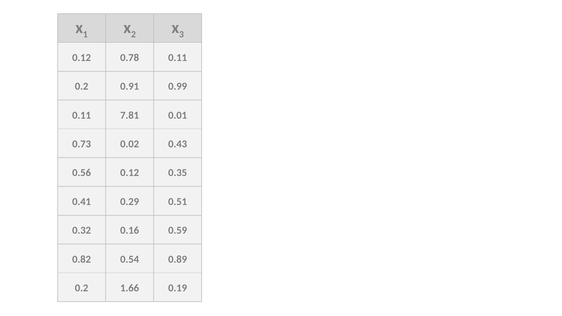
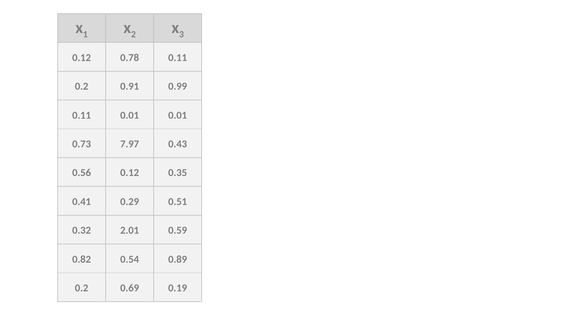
0.11 7.81: 7.81 -> 0.01
0.02: 0.02 -> 7.97
0.16: 0.16 -> 2.01
1.66: 1.66 -> 0.69
